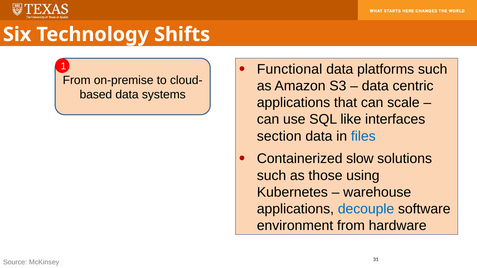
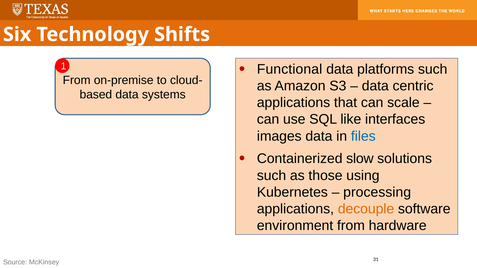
section: section -> images
warehouse: warehouse -> processing
decouple colour: blue -> orange
